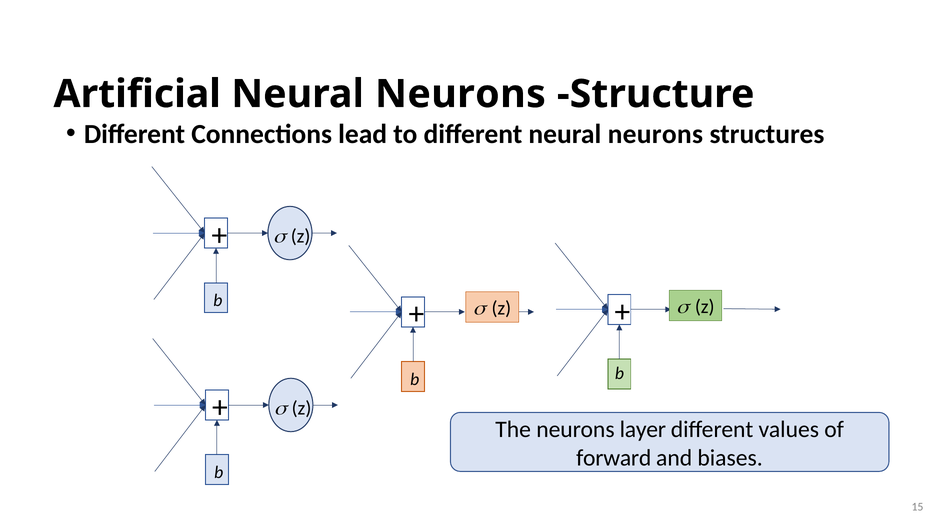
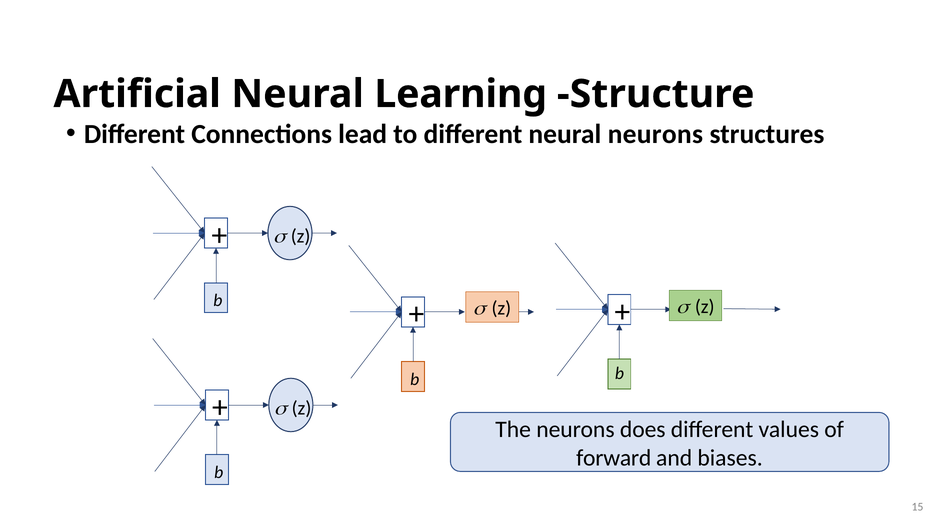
Artificial Neural Neurons: Neurons -> Learning
layer: layer -> does
